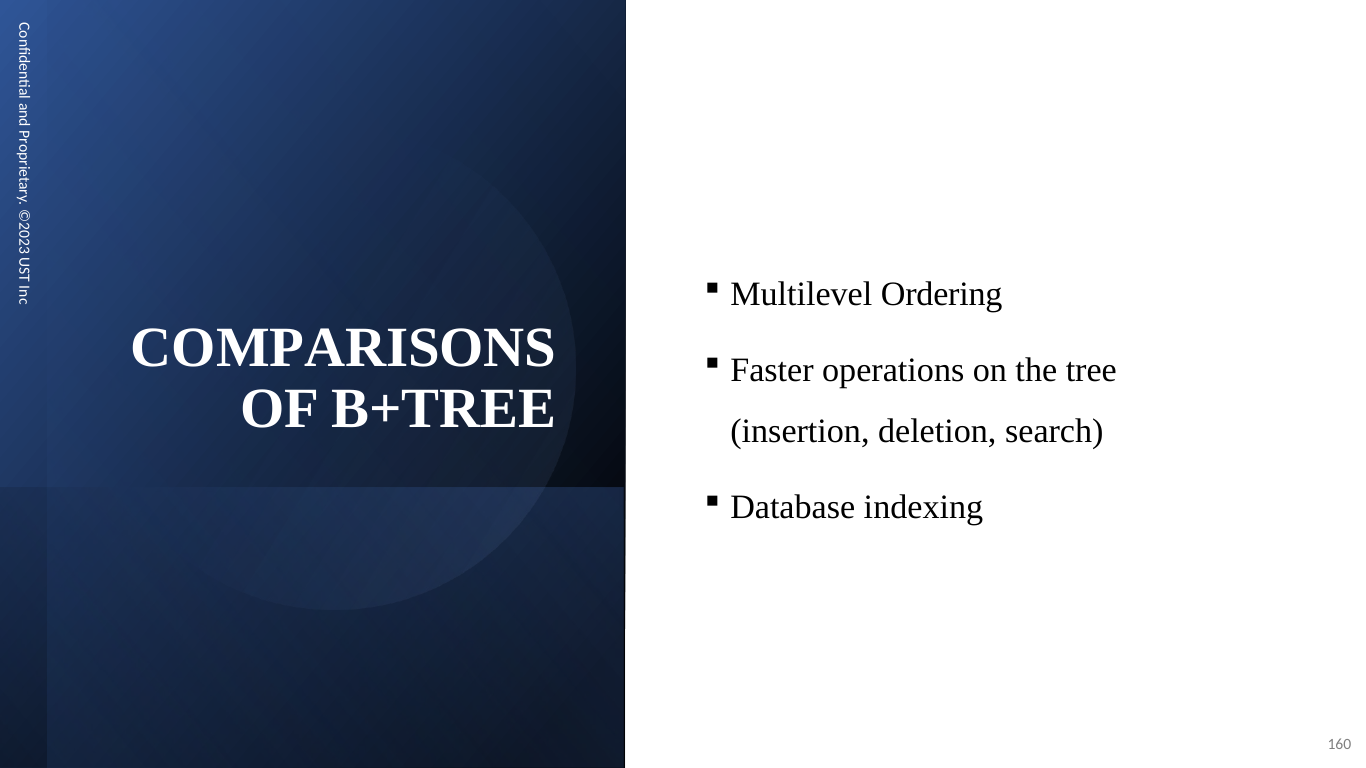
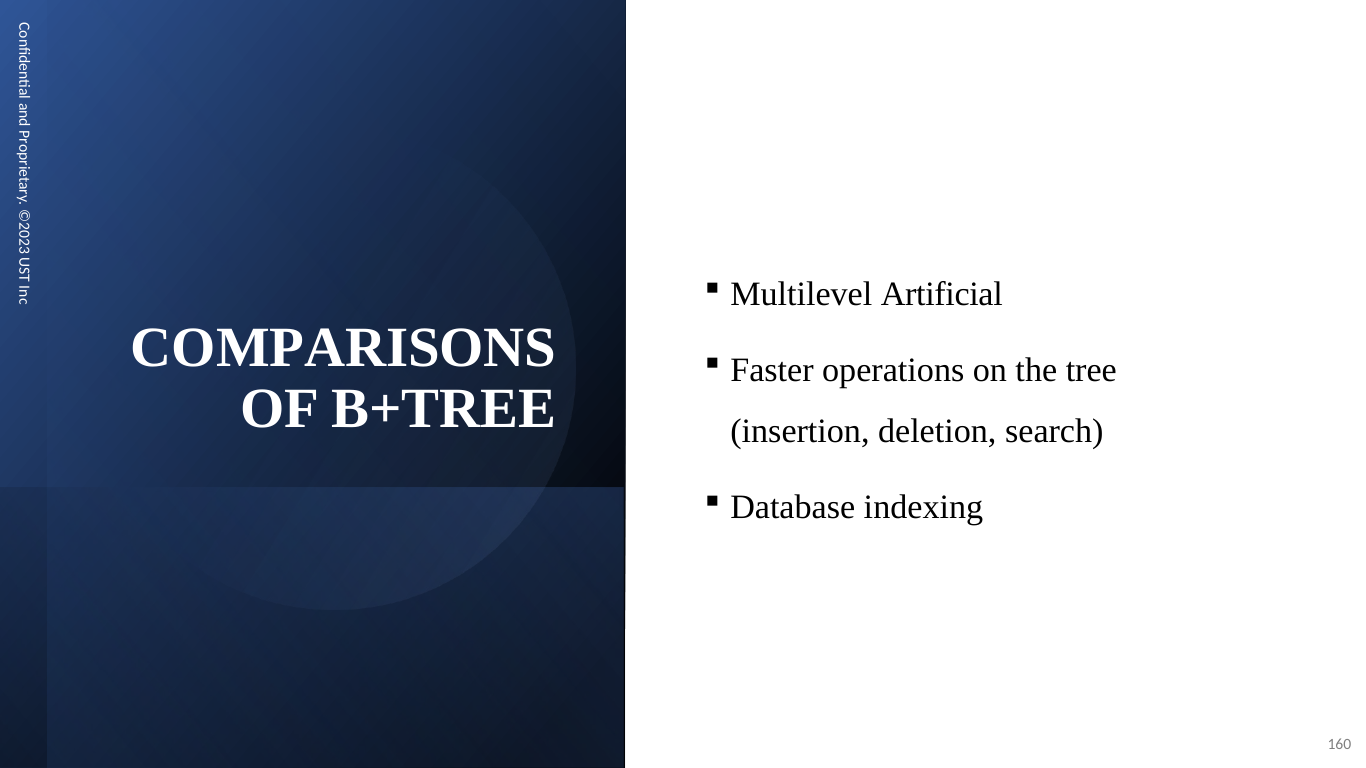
Ordering: Ordering -> Artificial
